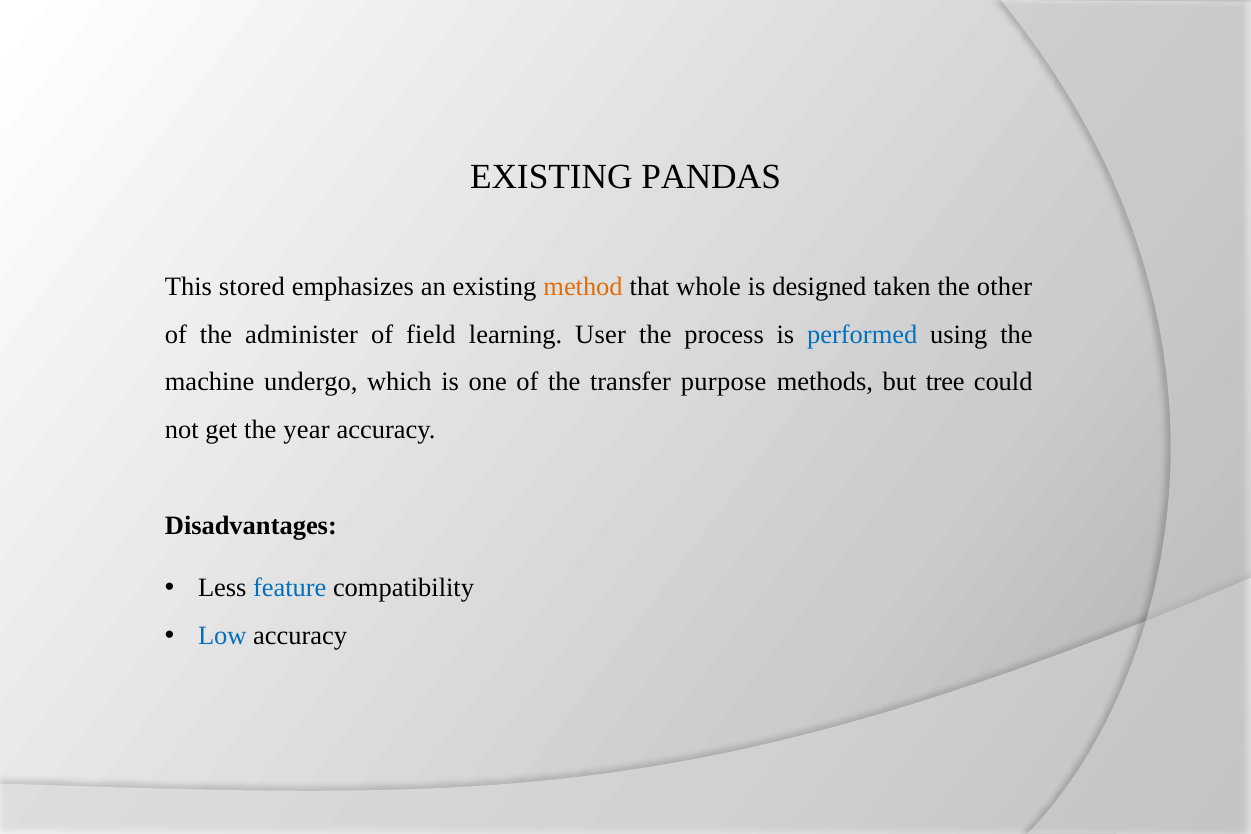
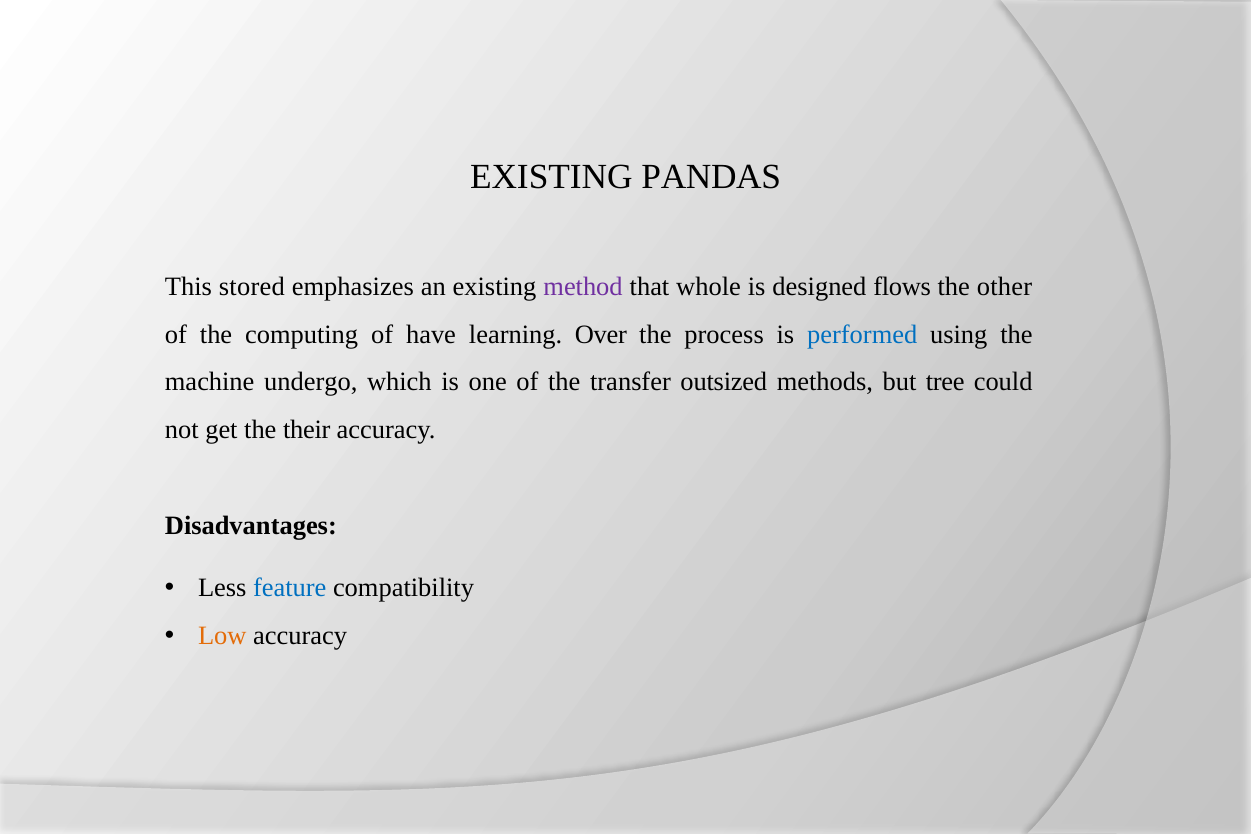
method colour: orange -> purple
taken: taken -> flows
administer: administer -> computing
field: field -> have
User: User -> Over
purpose: purpose -> outsized
year: year -> their
Low colour: blue -> orange
